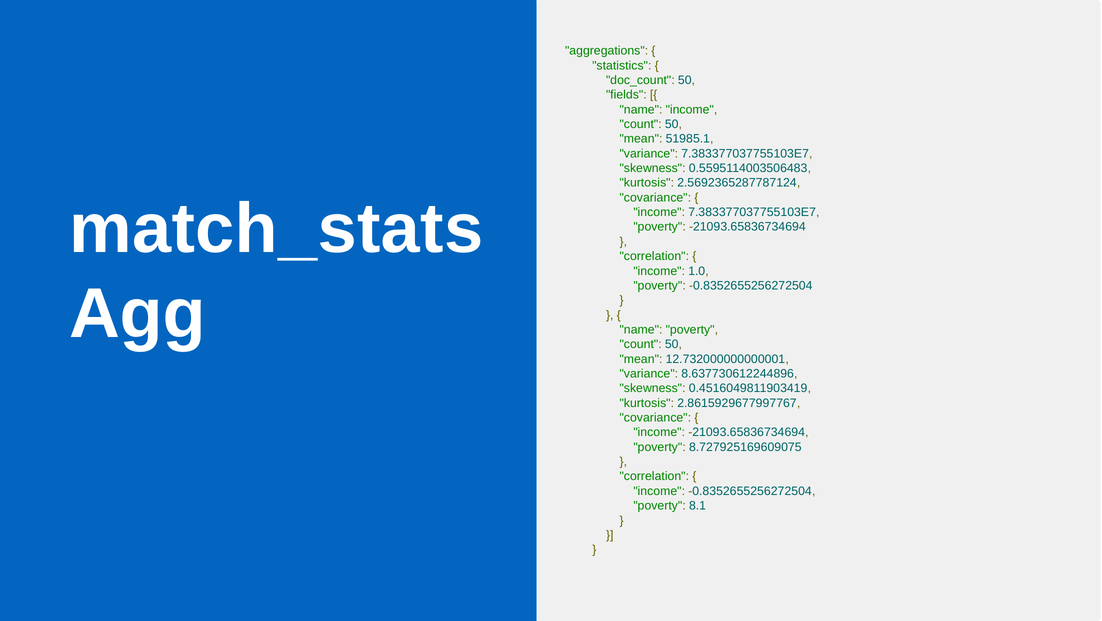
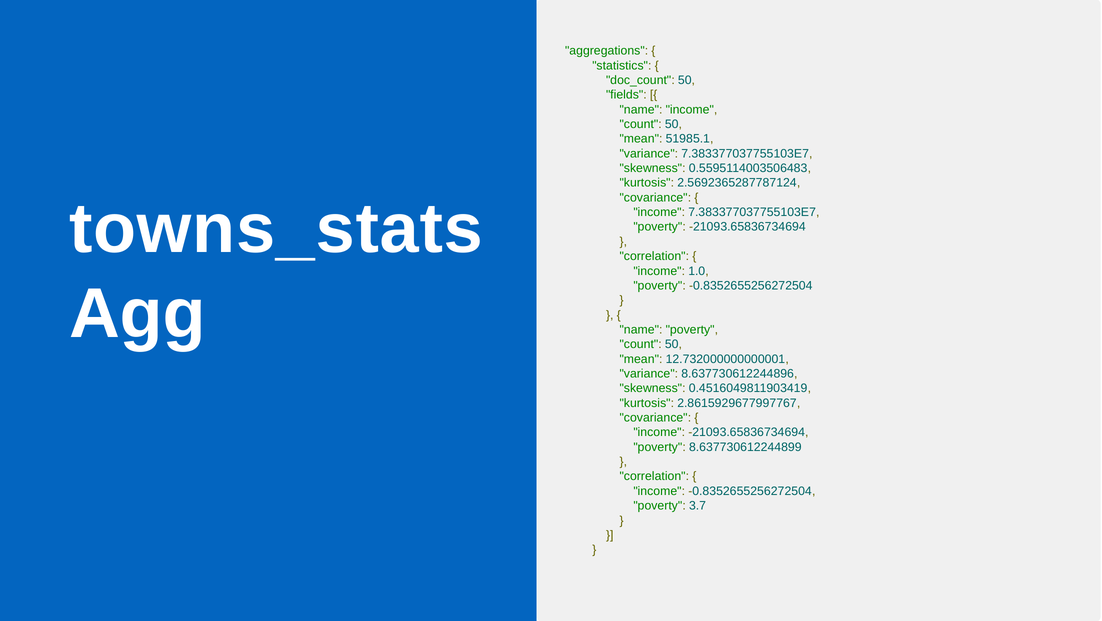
match_stats: match_stats -> towns_stats
8.727925169609075: 8.727925169609075 -> 8.637730612244899
8.1: 8.1 -> 3.7
